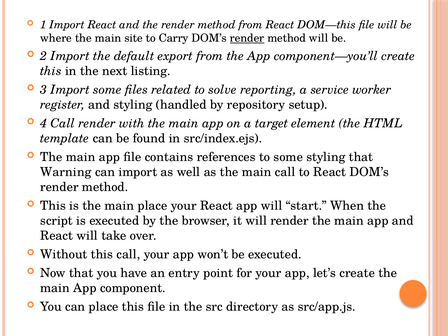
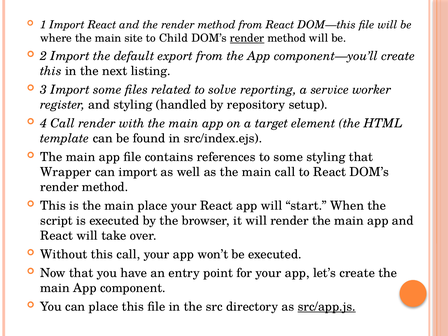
Carry: Carry -> Child
Warning: Warning -> Wrapper
src/app.js underline: none -> present
